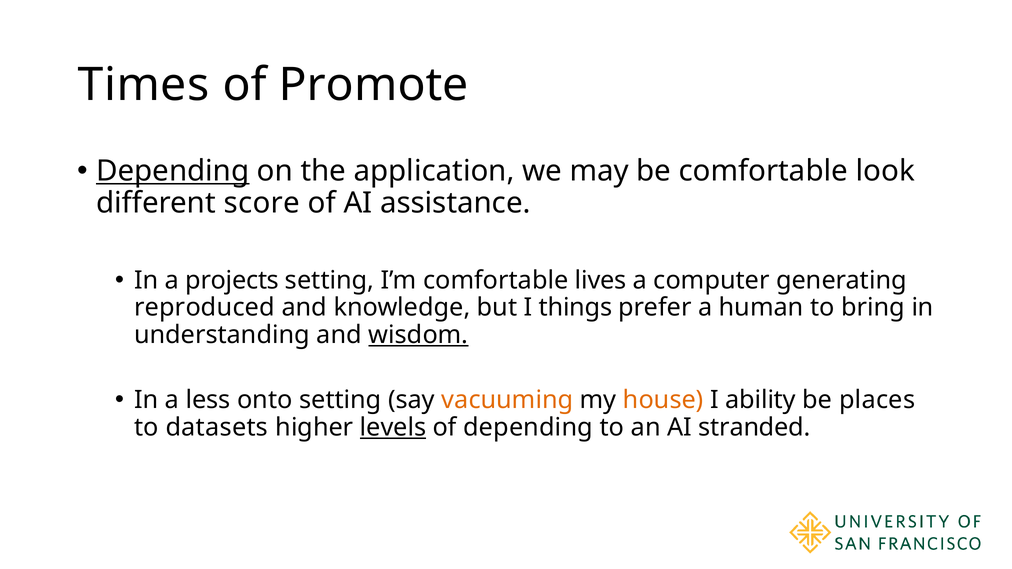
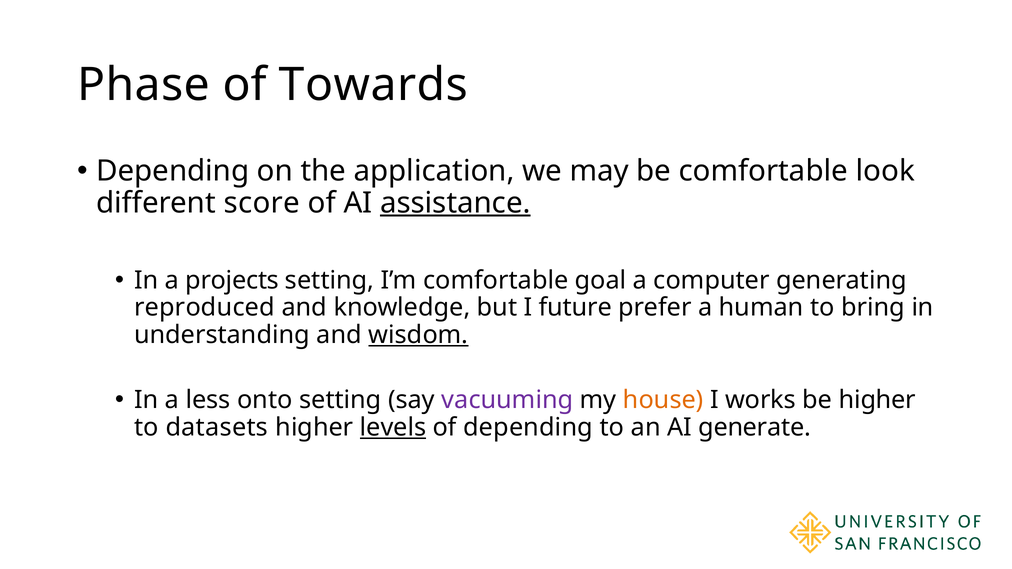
Times: Times -> Phase
Promote: Promote -> Towards
Depending at (173, 171) underline: present -> none
assistance underline: none -> present
lives: lives -> goal
things: things -> future
vacuuming colour: orange -> purple
ability: ability -> works
be places: places -> higher
stranded: stranded -> generate
